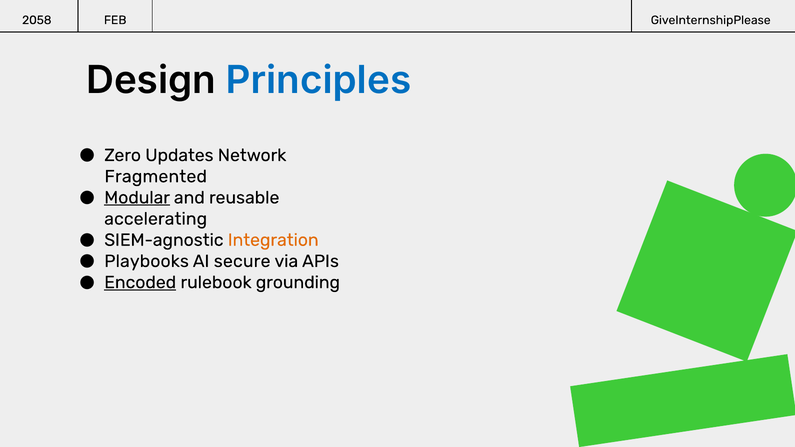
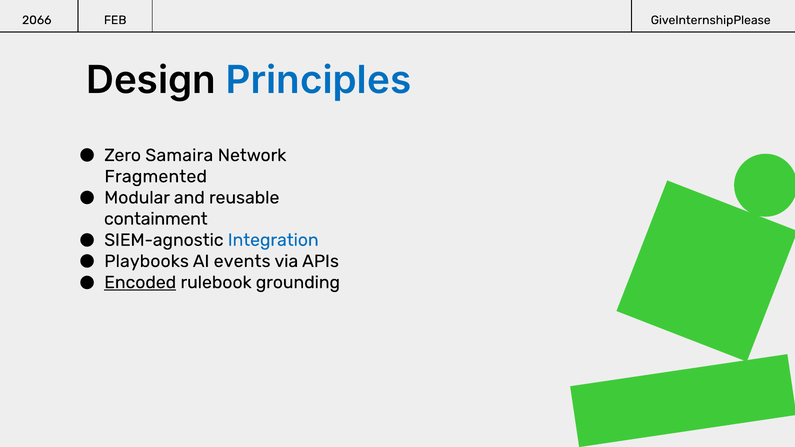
2058: 2058 -> 2066
Updates: Updates -> Samaira
Modular underline: present -> none
accelerating: accelerating -> containment
Integration colour: orange -> blue
secure: secure -> events
